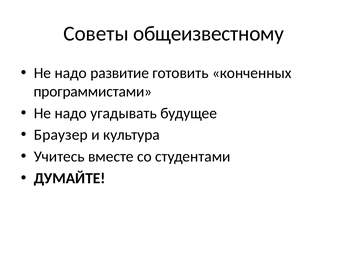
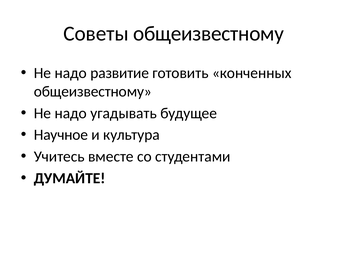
программистами at (93, 91): программистами -> общеизвестному
Браузер: Браузер -> Научное
